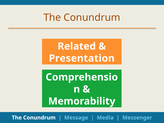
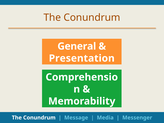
Related: Related -> General
